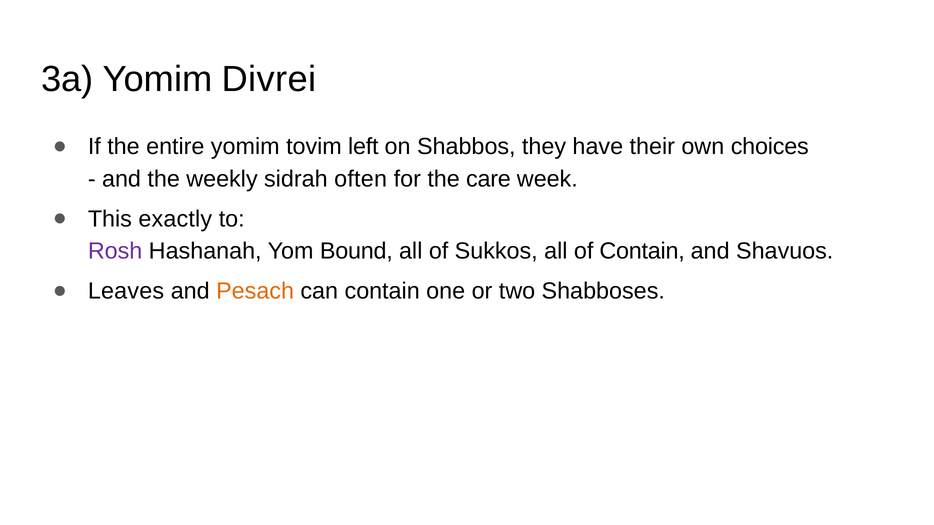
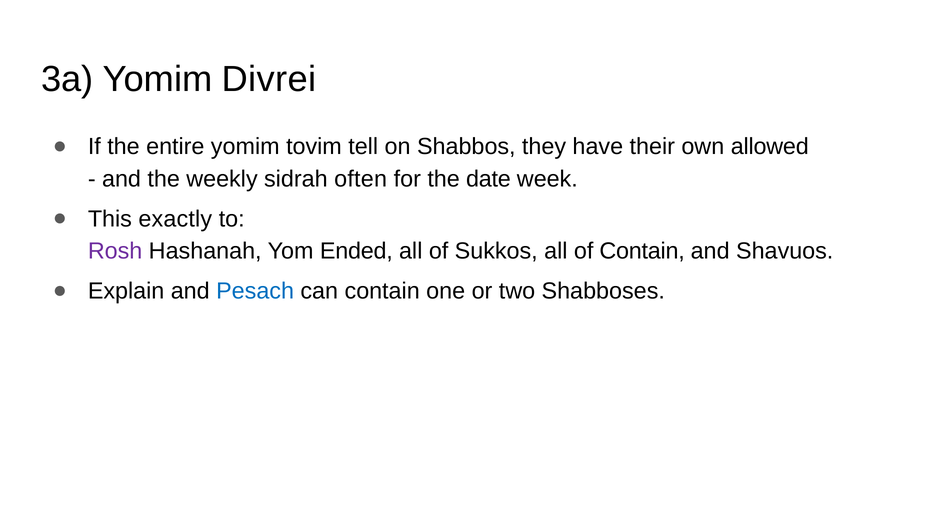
left: left -> tell
choices: choices -> allowed
care: care -> date
Bound: Bound -> Ended
Leaves: Leaves -> Explain
Pesach colour: orange -> blue
